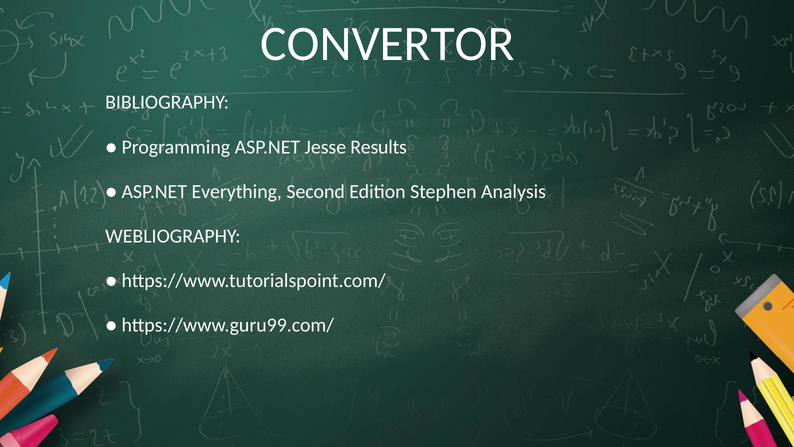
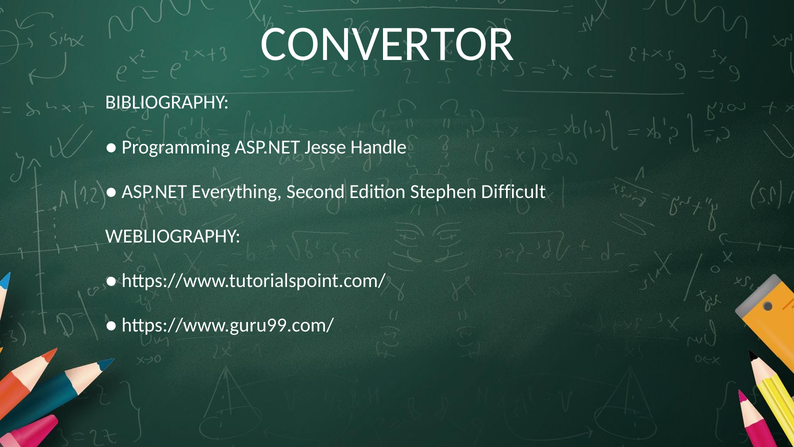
Results: Results -> Handle
Analysis: Analysis -> Difficult
